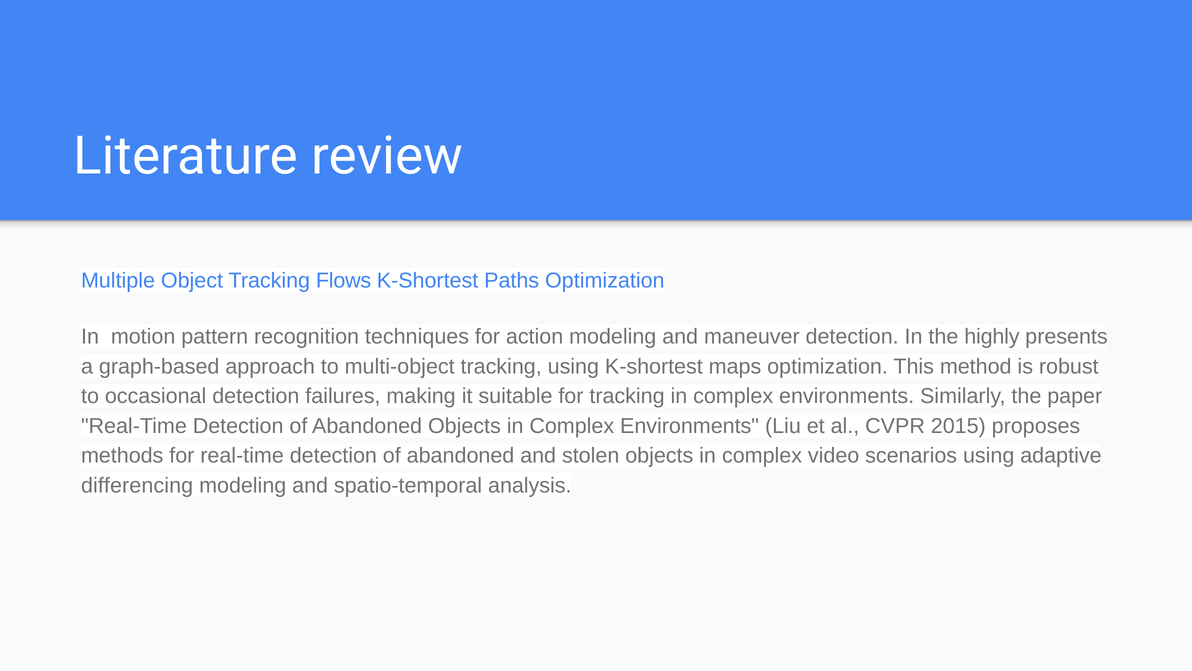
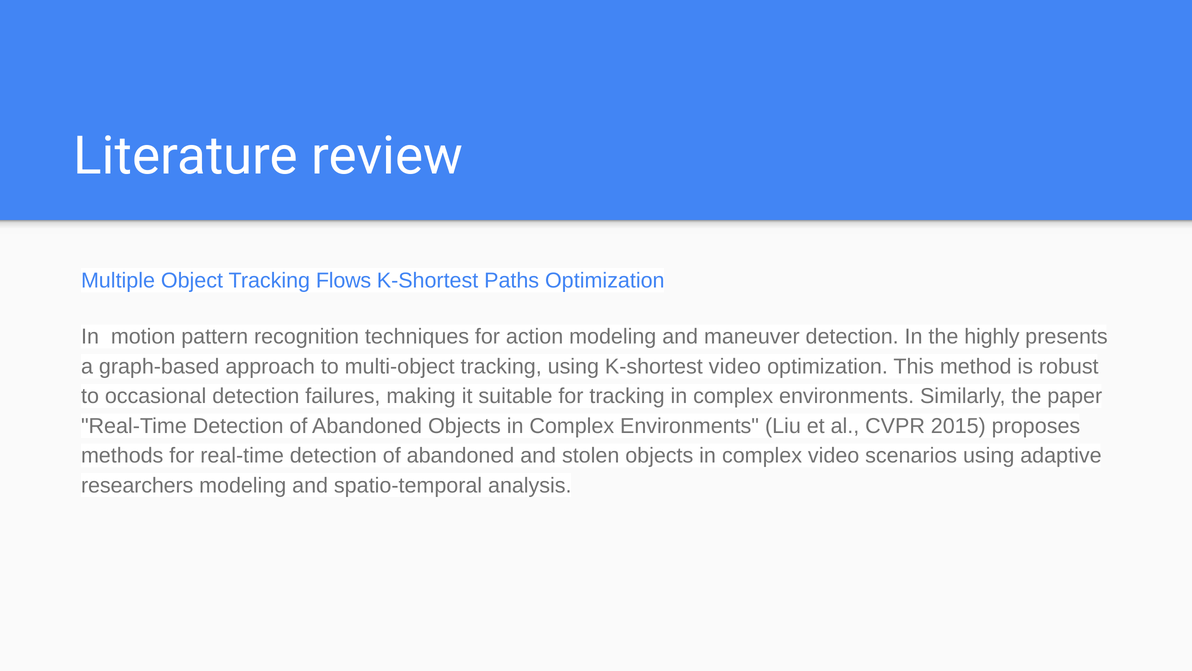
K-shortest maps: maps -> video
differencing: differencing -> researchers
